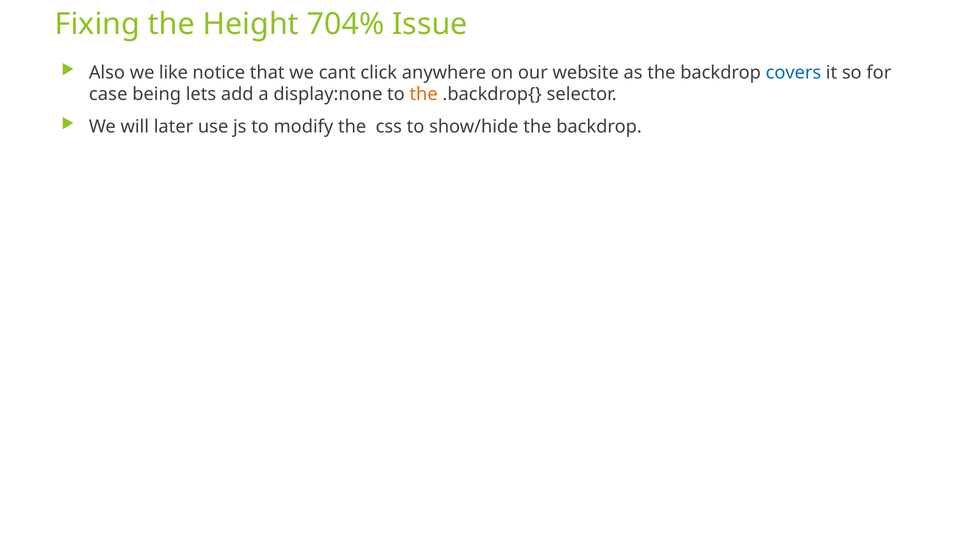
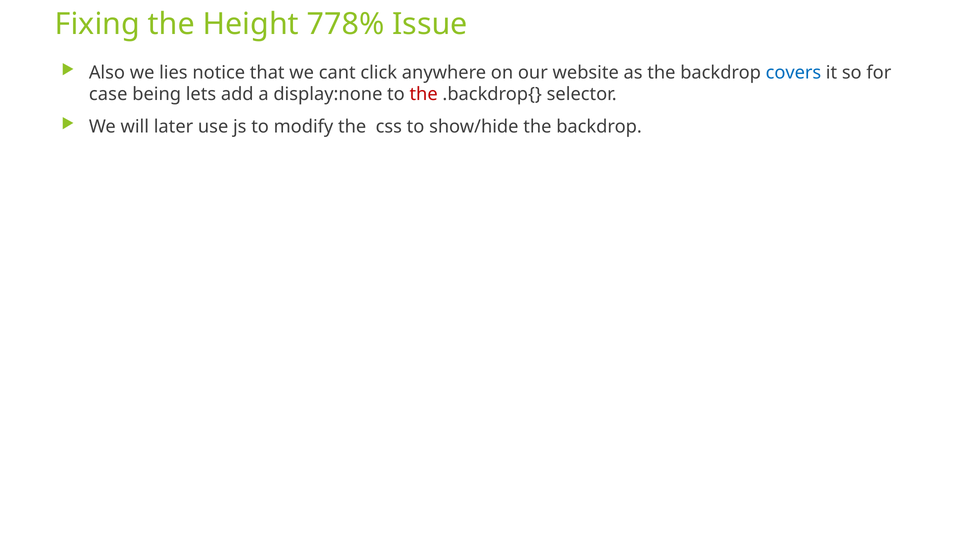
704%: 704% -> 778%
like: like -> lies
the at (424, 94) colour: orange -> red
